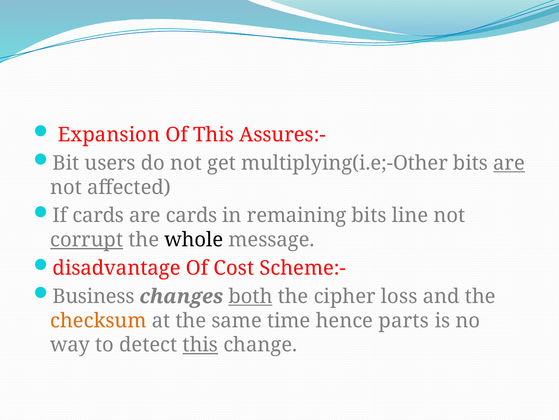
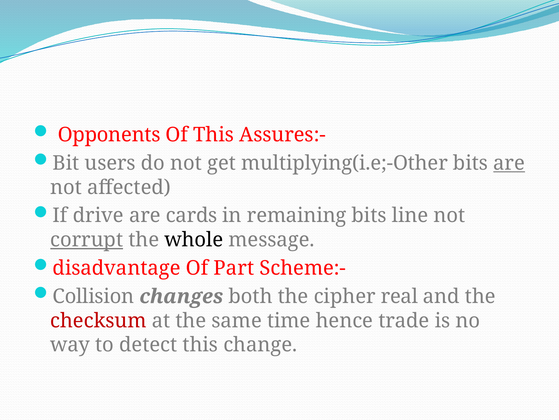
Expansion: Expansion -> Opponents
If cards: cards -> drive
Cost: Cost -> Part
Business: Business -> Collision
both underline: present -> none
loss: loss -> real
checksum colour: orange -> red
parts: parts -> trade
this at (200, 344) underline: present -> none
